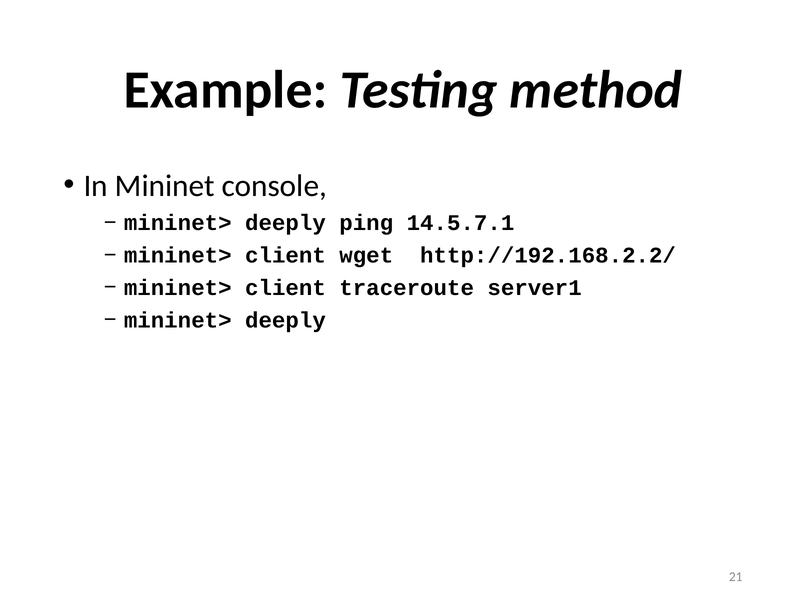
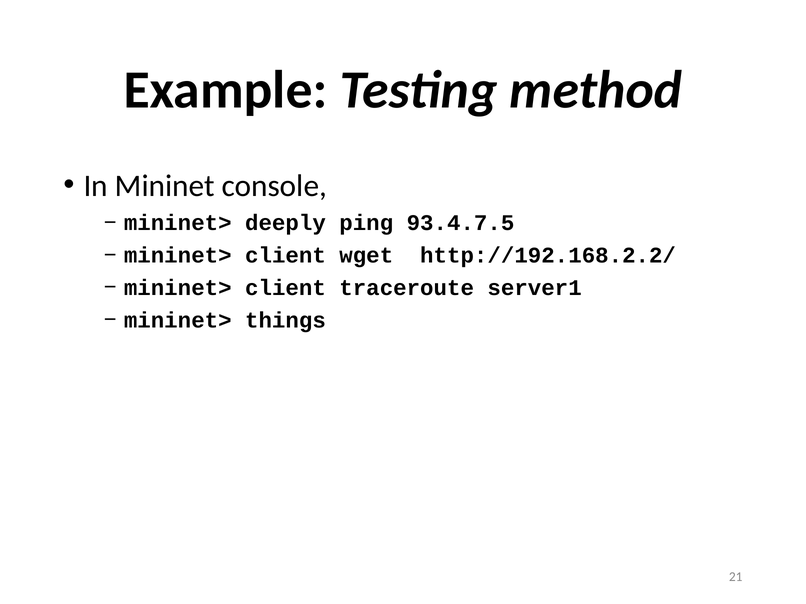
14.5.7.1: 14.5.7.1 -> 93.4.7.5
deeply at (285, 321): deeply -> things
